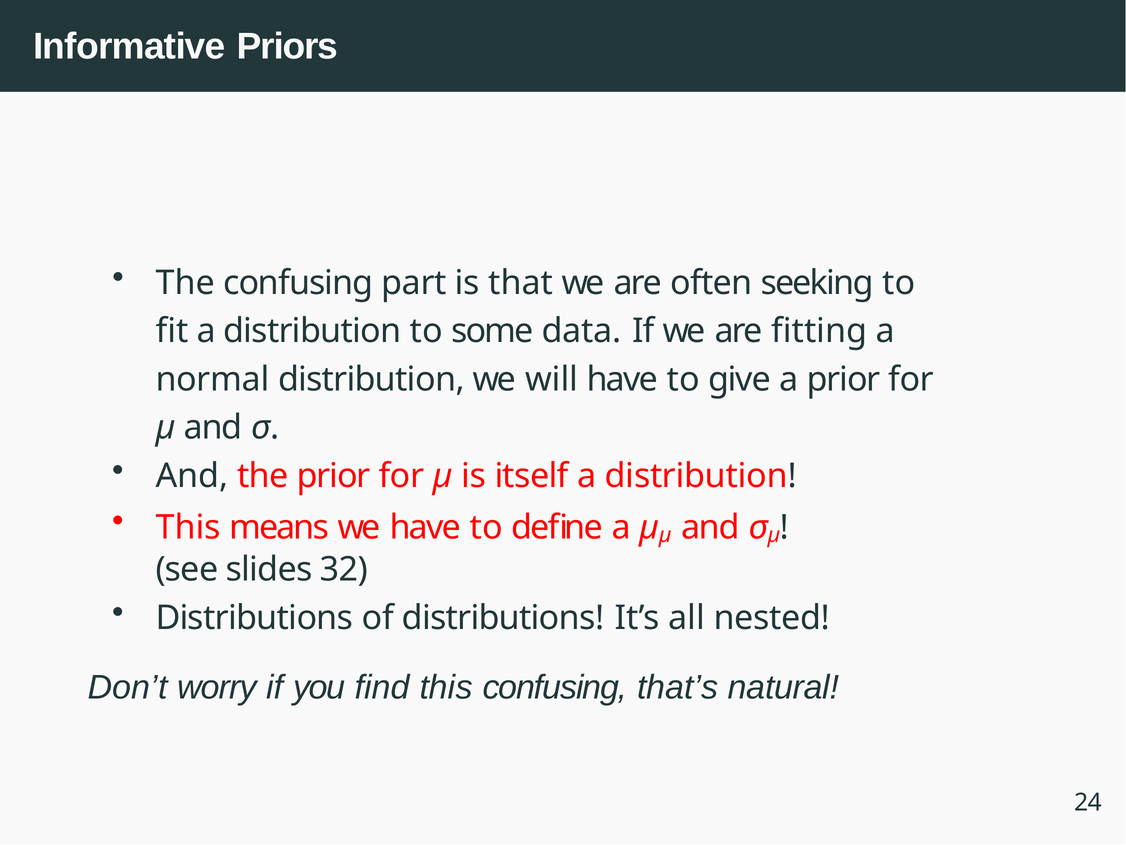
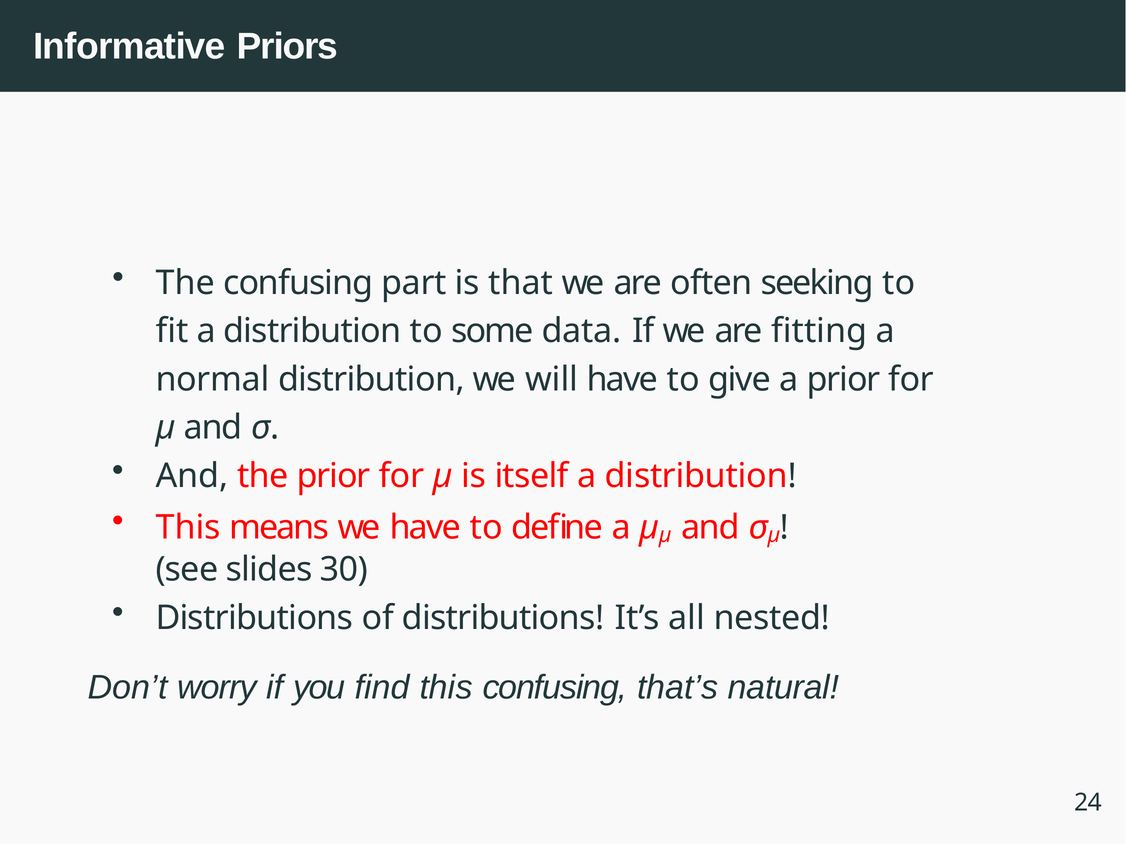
32: 32 -> 30
